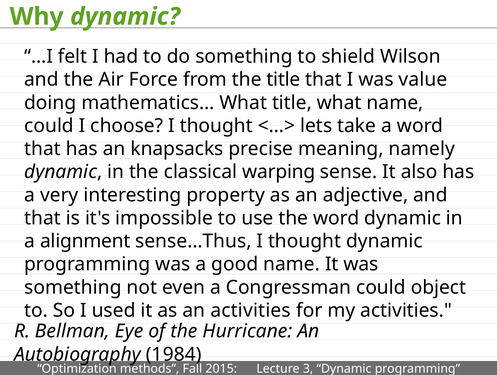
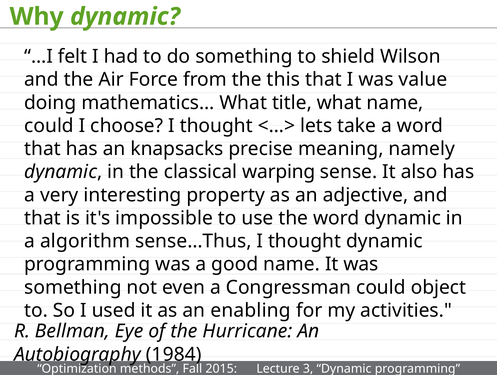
the title: title -> this
alignment: alignment -> algorithm
an activities: activities -> enabling
